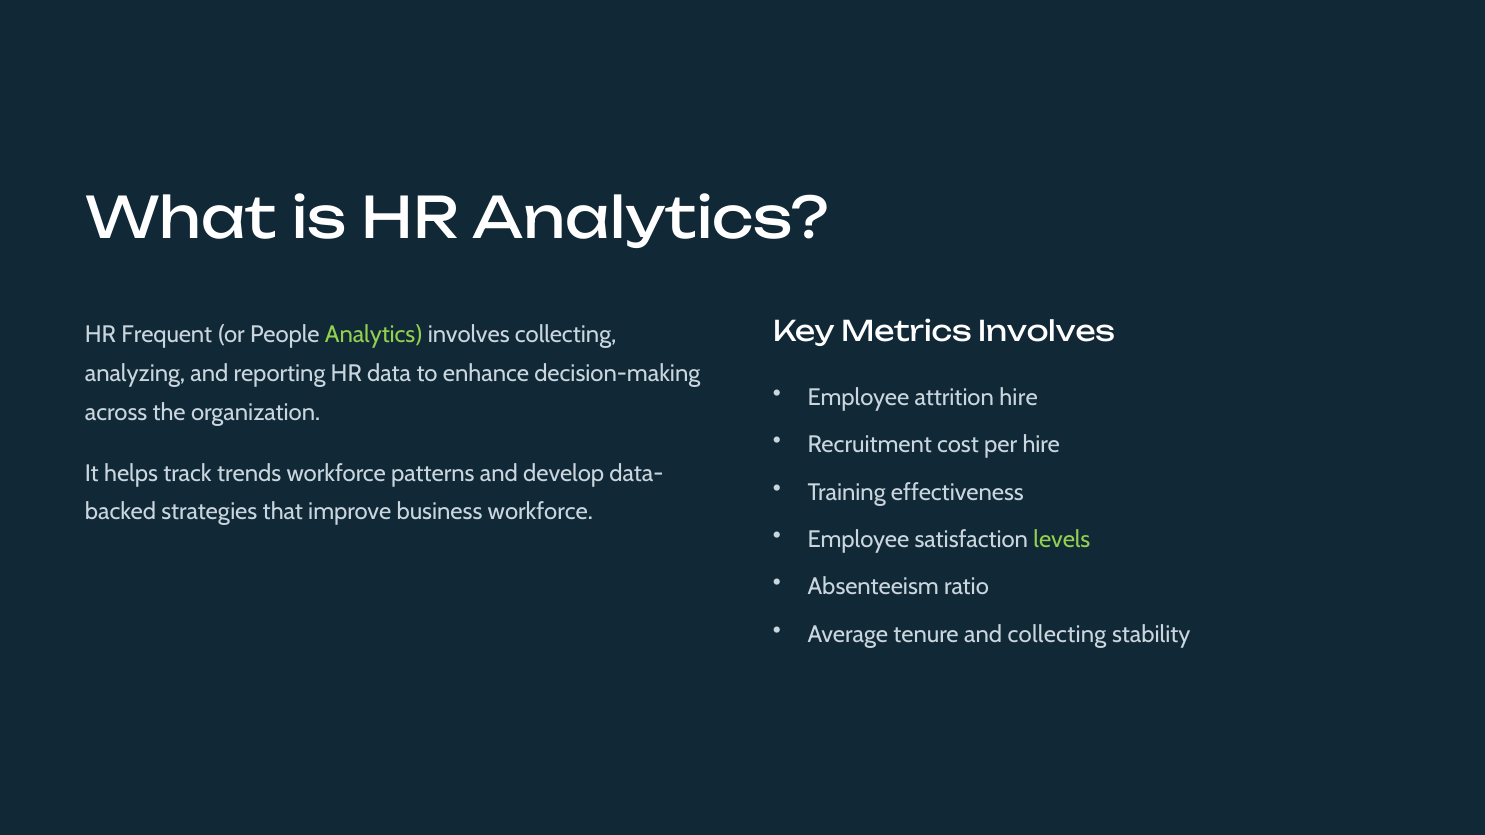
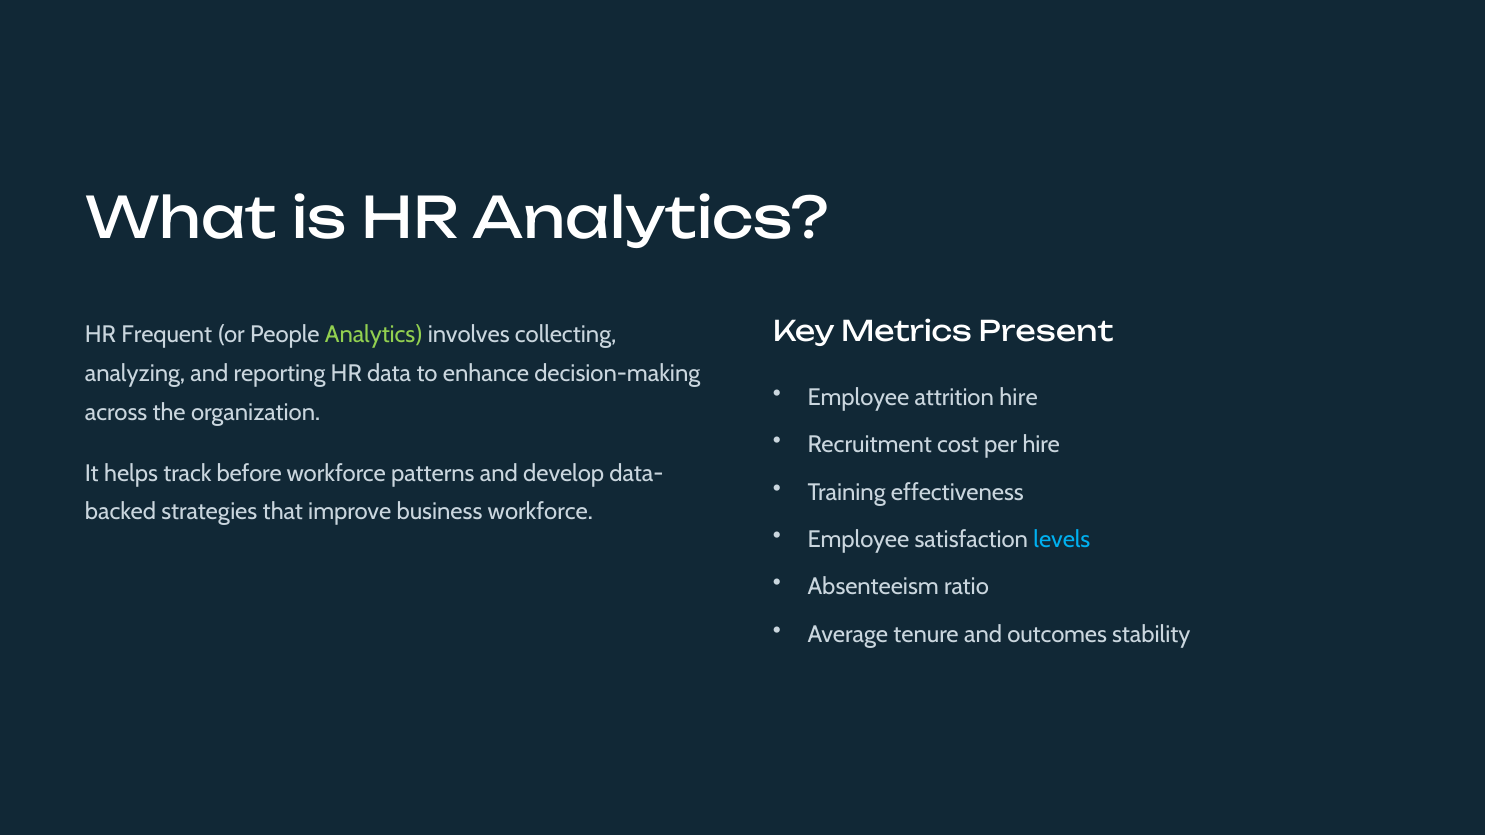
Metrics Involves: Involves -> Present
trends: trends -> before
levels colour: light green -> light blue
and collecting: collecting -> outcomes
